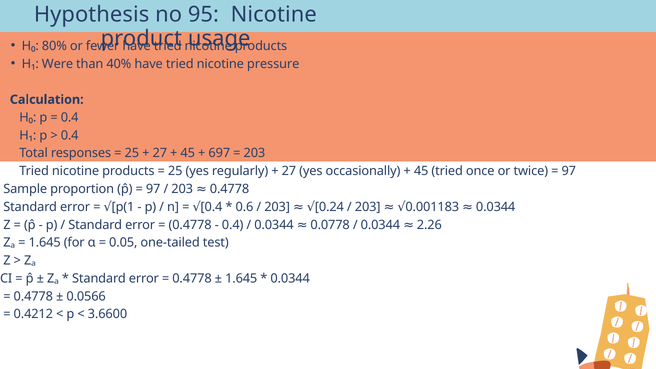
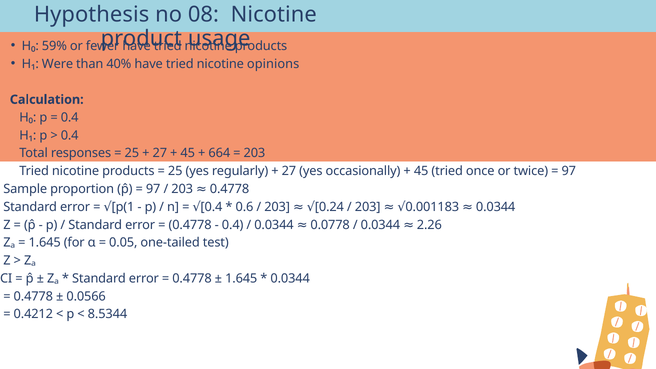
95: 95 -> 08
80%: 80% -> 59%
pressure: pressure -> opinions
697: 697 -> 664
3.6600: 3.6600 -> 8.5344
